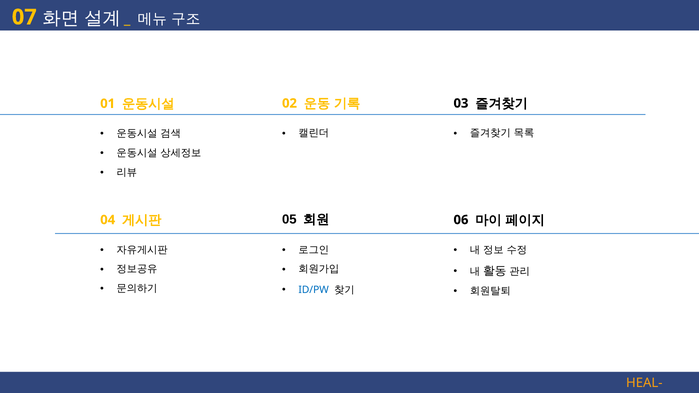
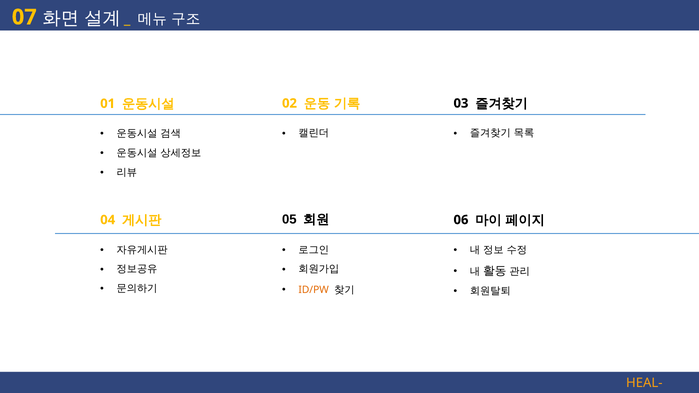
ID/PW colour: blue -> orange
